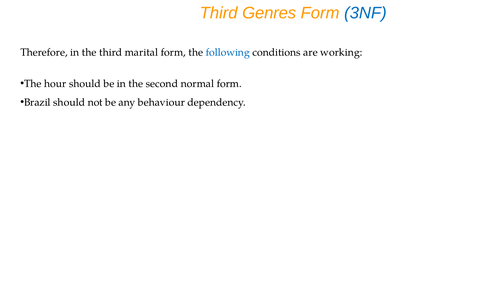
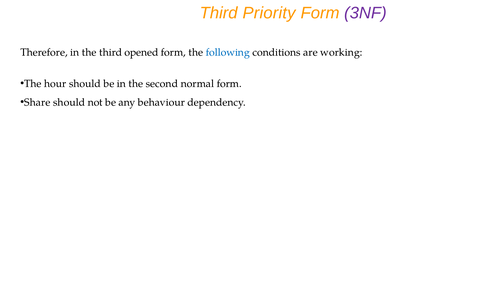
Genres: Genres -> Priority
3NF colour: blue -> purple
marital: marital -> opened
Brazil: Brazil -> Share
